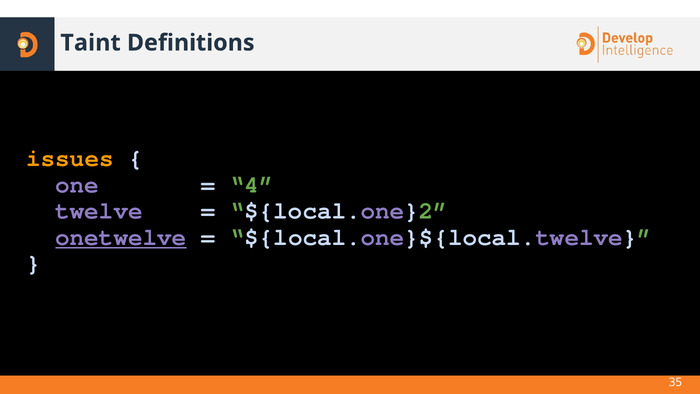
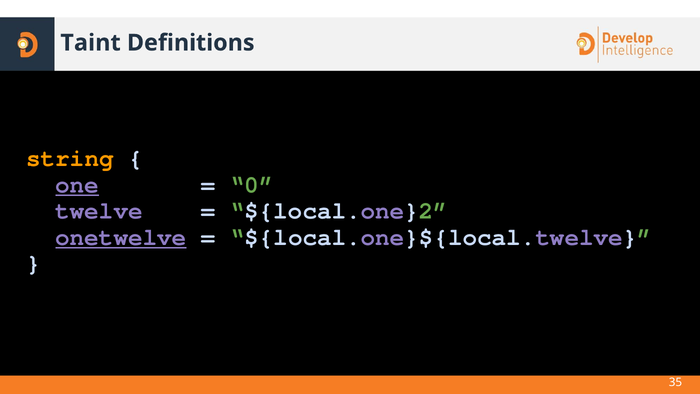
issues: issues -> string
one underline: none -> present
4: 4 -> 0
